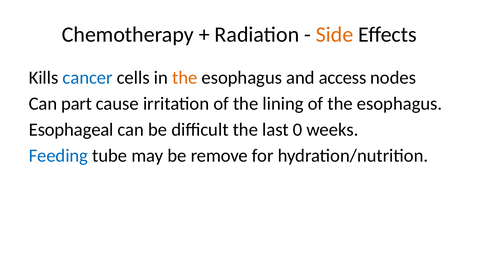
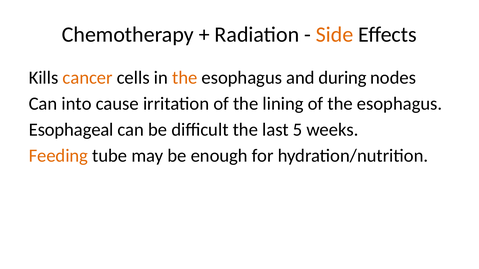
cancer colour: blue -> orange
access: access -> during
part: part -> into
0: 0 -> 5
Feeding colour: blue -> orange
remove: remove -> enough
